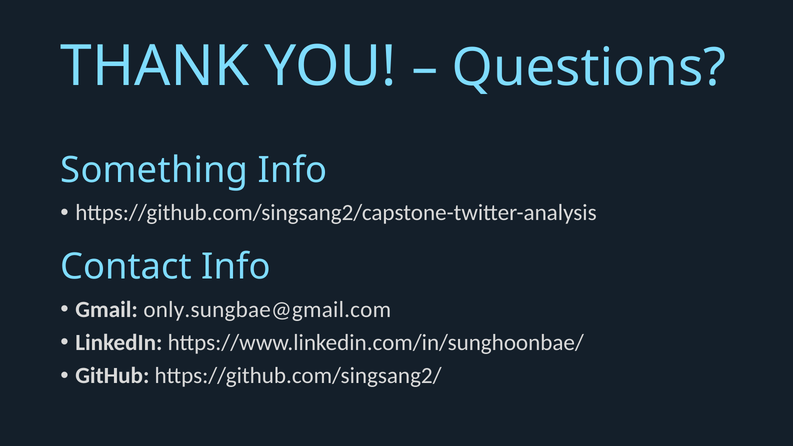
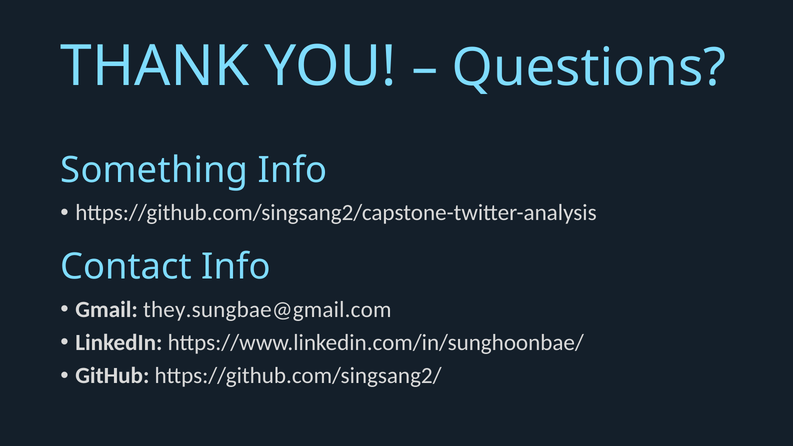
only.sungbae@gmail.com: only.sungbae@gmail.com -> they.sungbae@gmail.com
